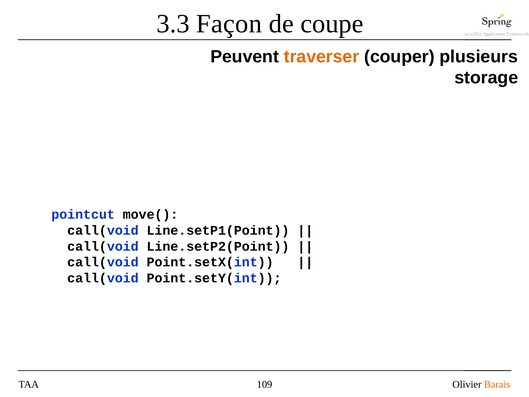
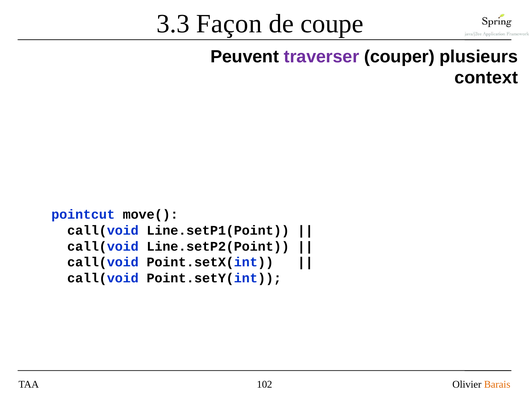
traverser colour: orange -> purple
storage: storage -> context
109: 109 -> 102
